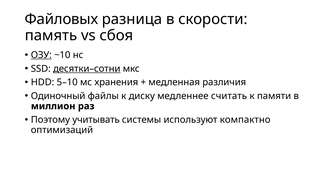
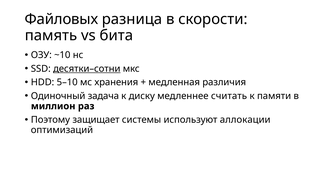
сбоя: сбоя -> бита
ОЗУ underline: present -> none
файлы: файлы -> задача
учитывать: учитывать -> защищает
компактно: компактно -> аллокации
